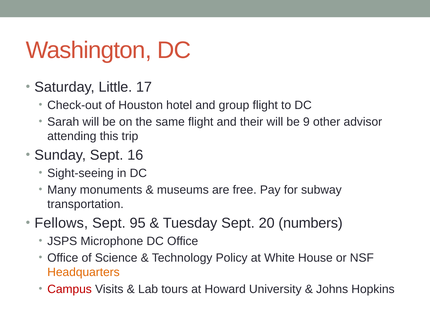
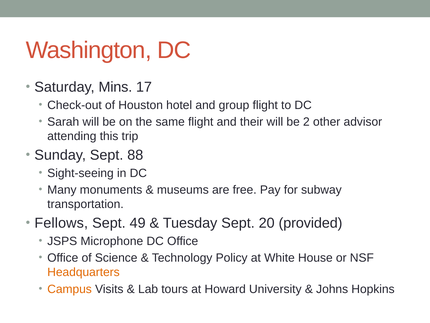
Little: Little -> Mins
9: 9 -> 2
16: 16 -> 88
95: 95 -> 49
numbers: numbers -> provided
Campus colour: red -> orange
